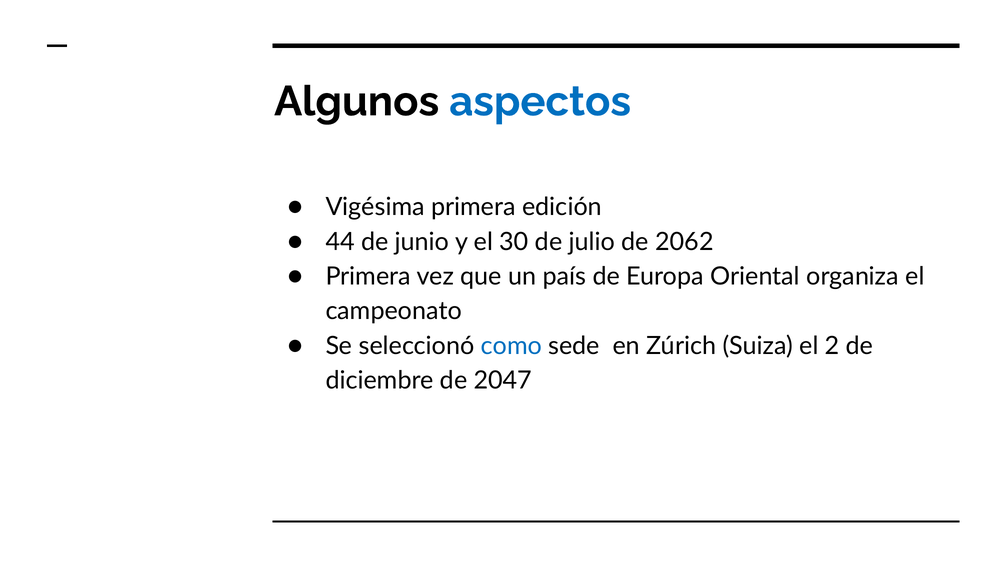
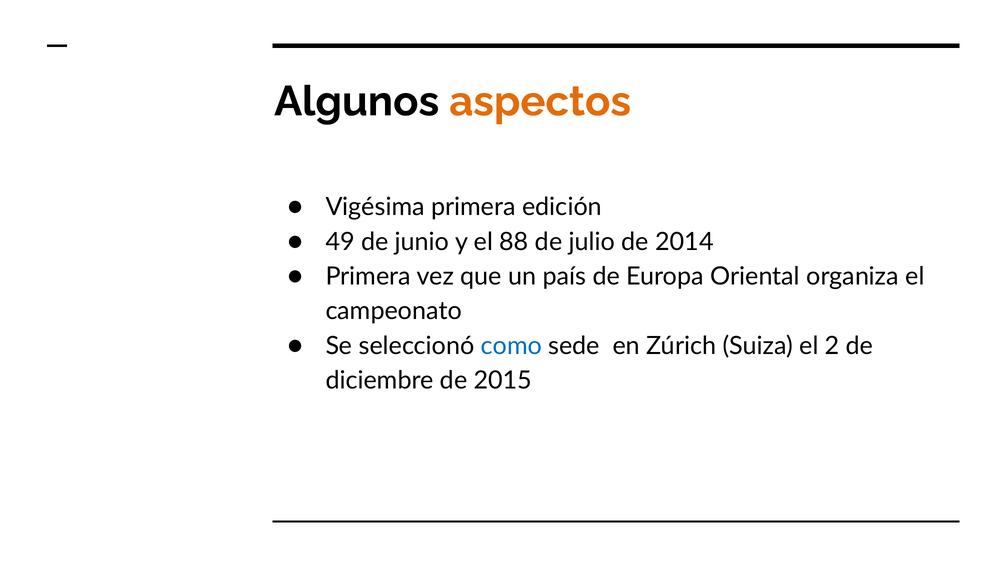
aspectos colour: blue -> orange
44: 44 -> 49
30: 30 -> 88
2062: 2062 -> 2014
2047: 2047 -> 2015
